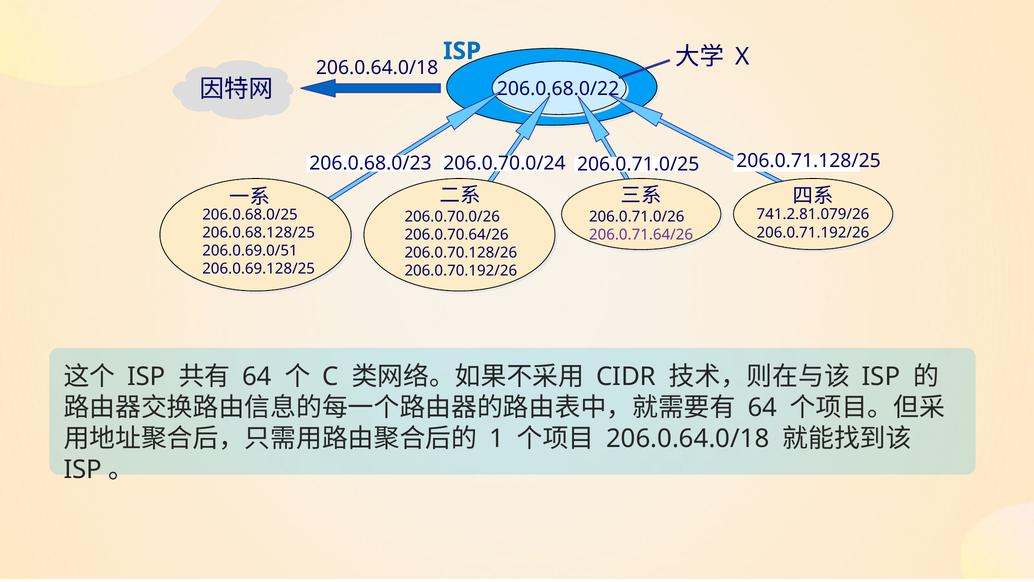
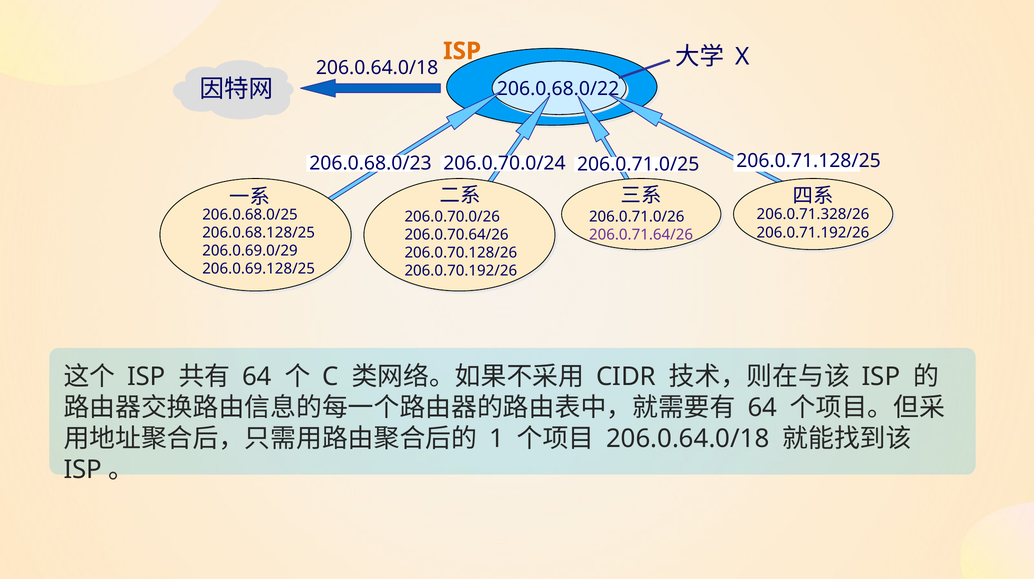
ISP at (462, 51) colour: blue -> orange
741.2.81.079/26: 741.2.81.079/26 -> 206.0.71.328/26
206.0.69.0/51: 206.0.69.0/51 -> 206.0.69.0/29
